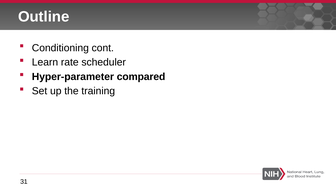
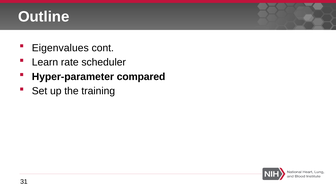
Conditioning: Conditioning -> Eigenvalues
